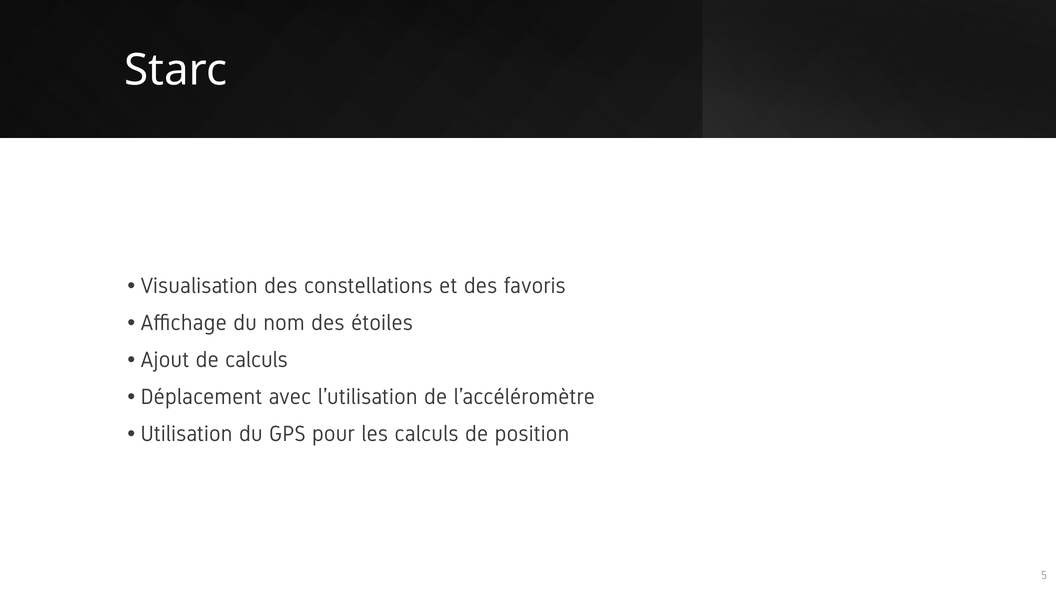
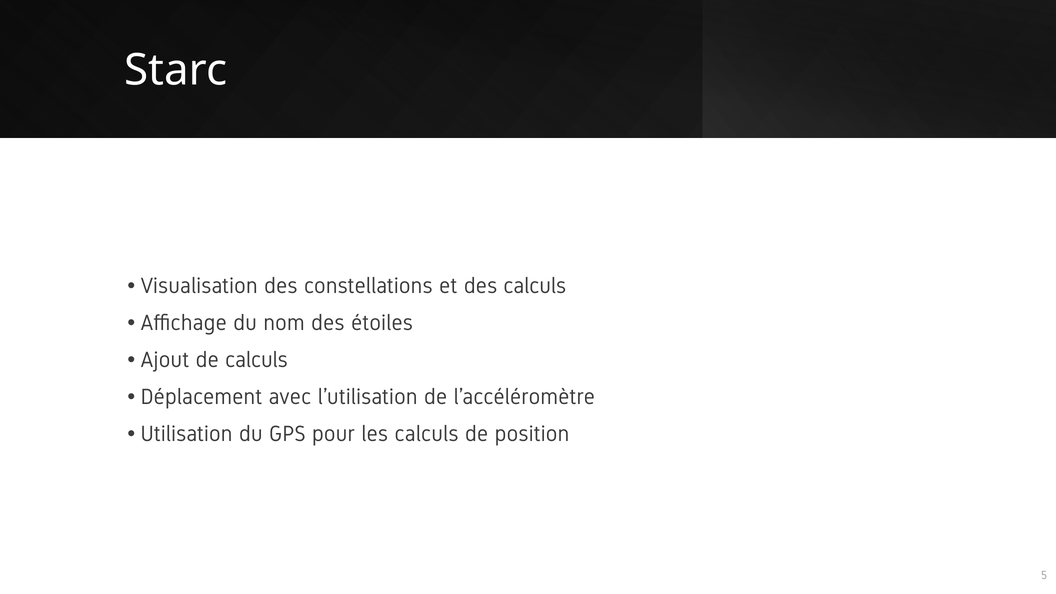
des favoris: favoris -> calculs
